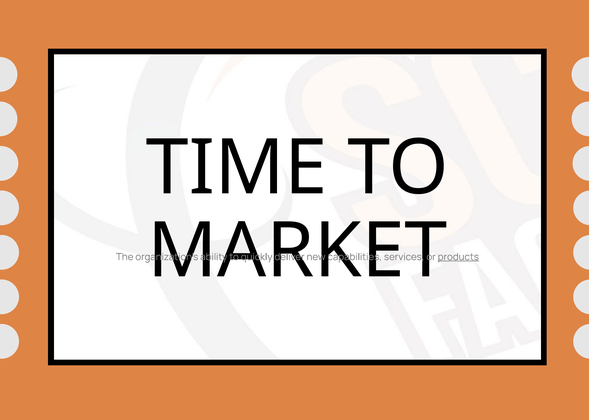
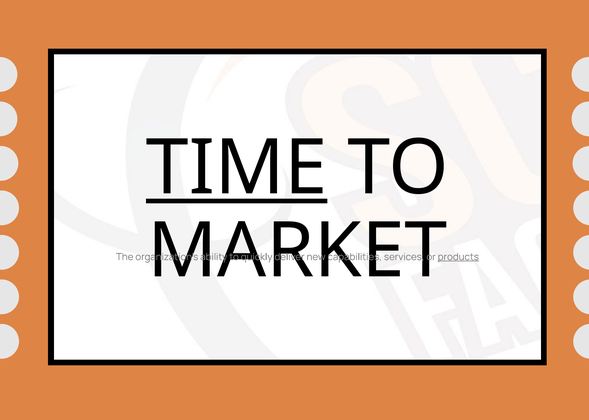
TIME underline: none -> present
